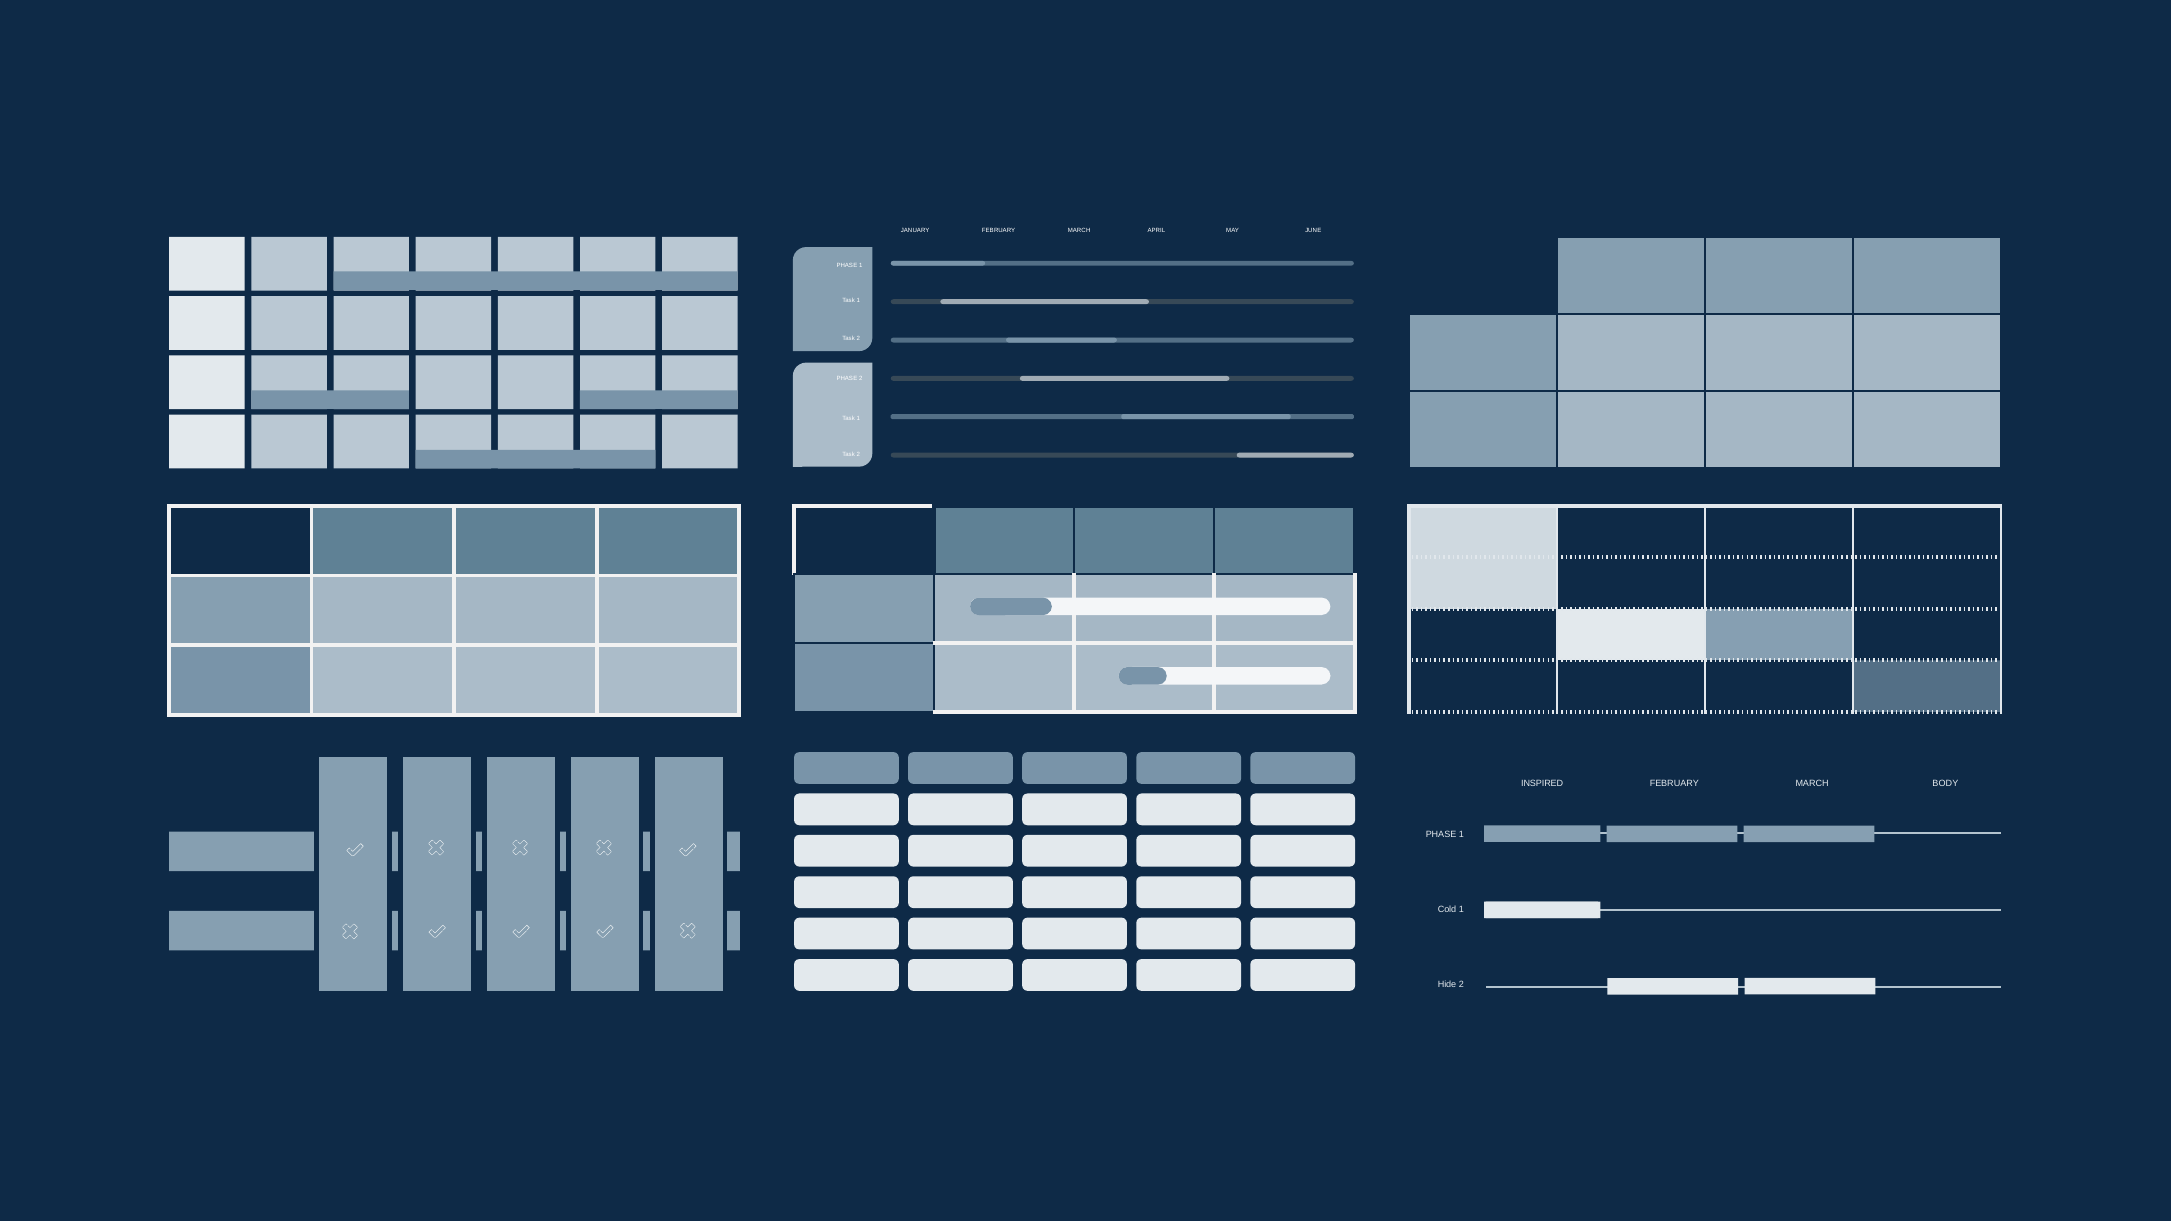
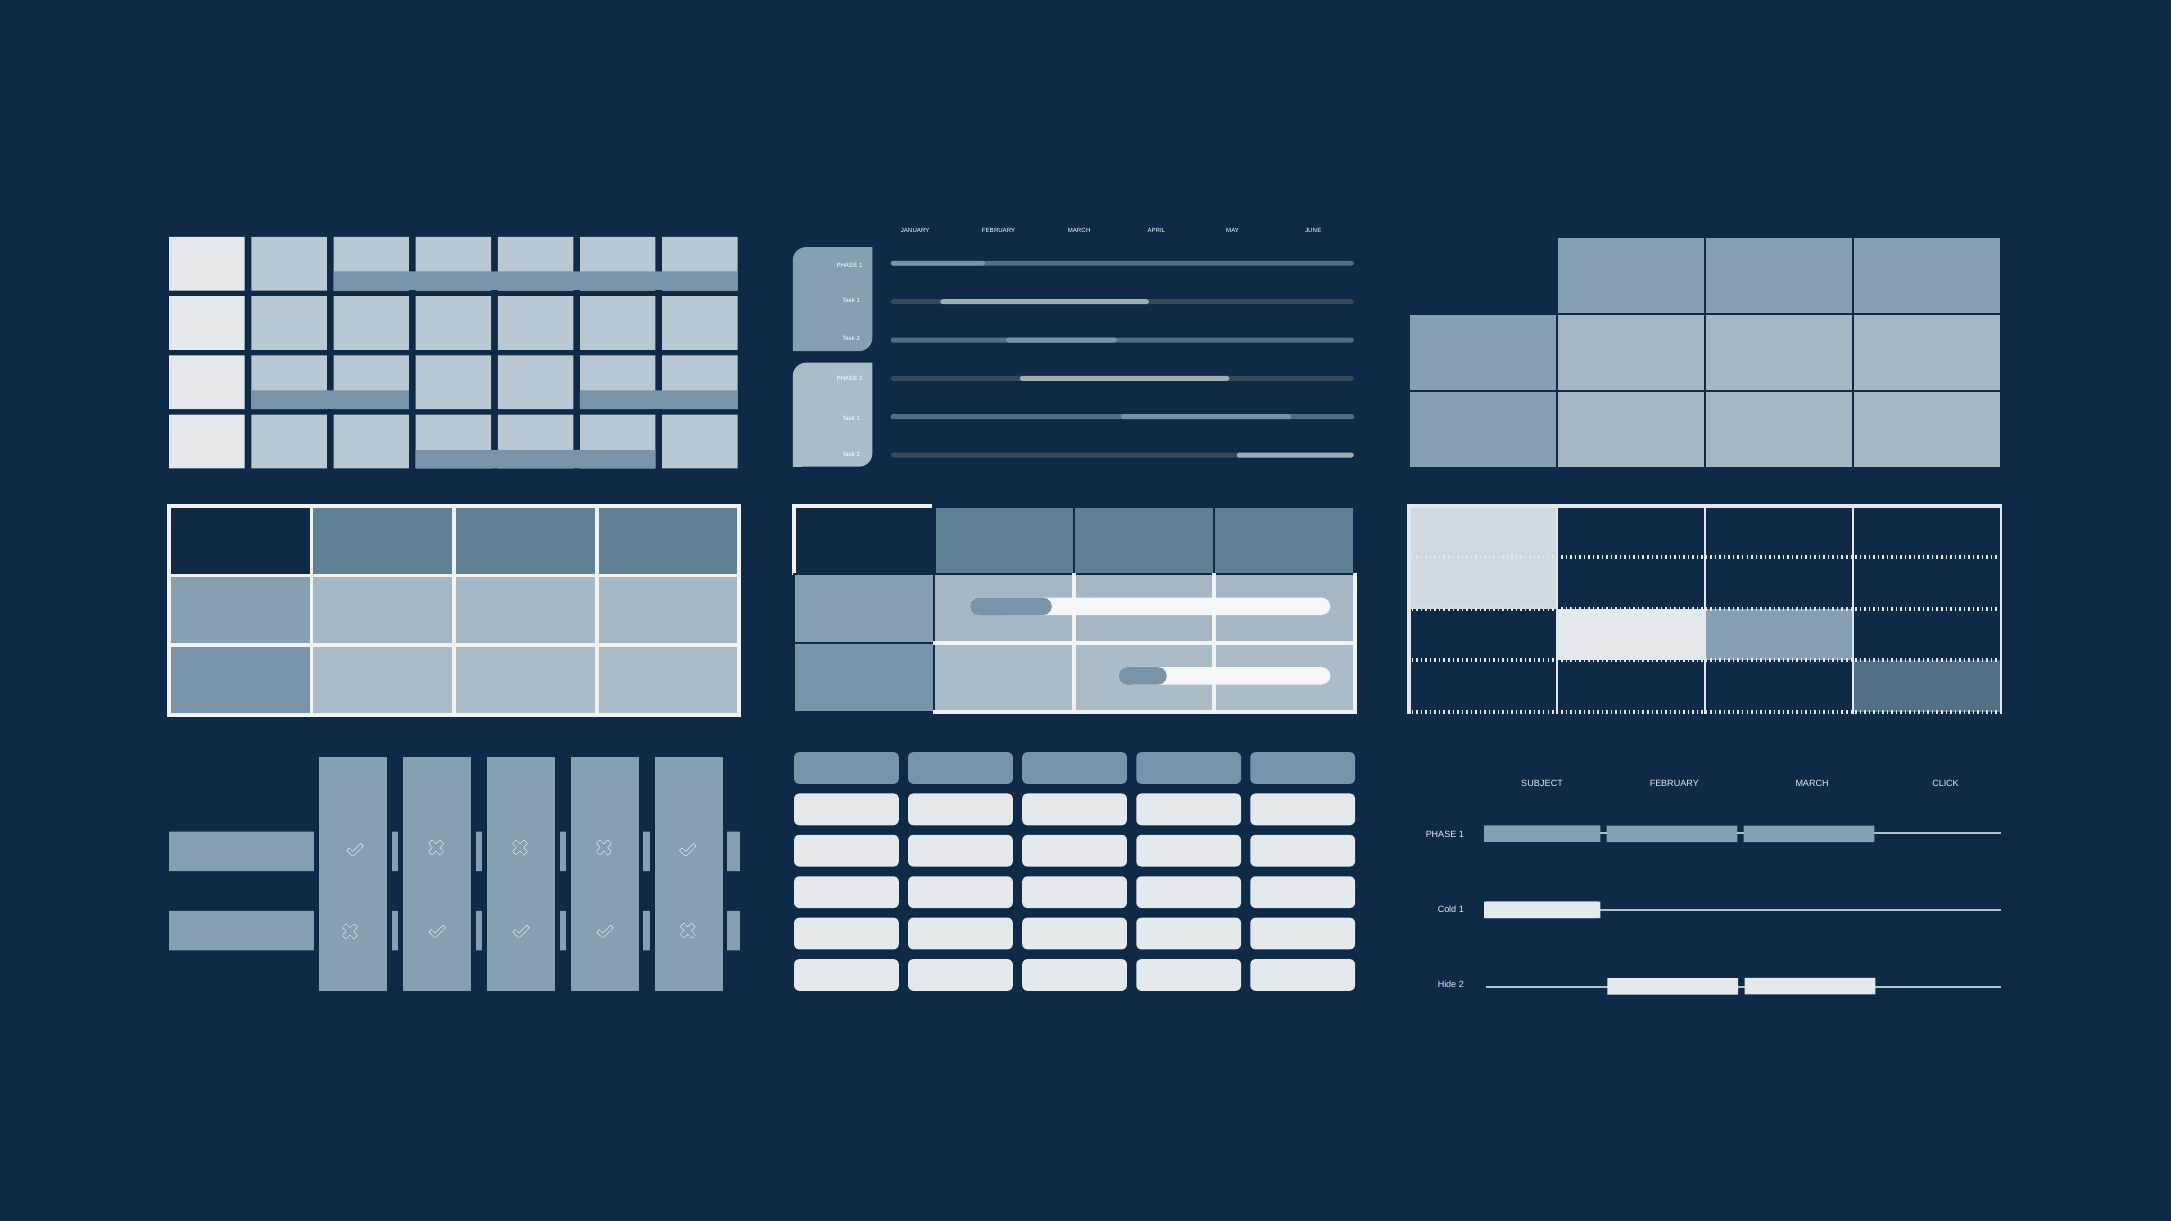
INSPIRED: INSPIRED -> SUBJECT
BODY: BODY -> CLICK
